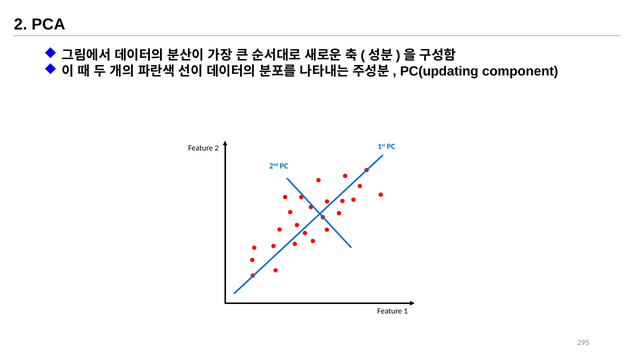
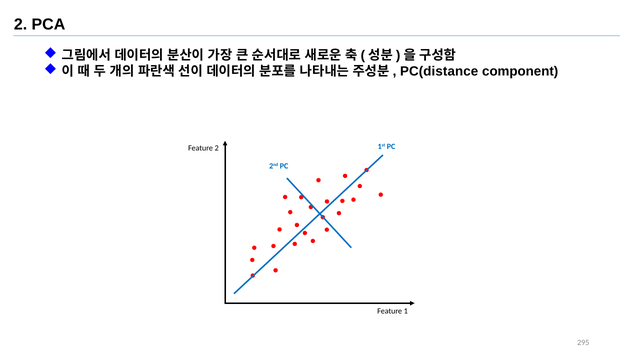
PC(updating: PC(updating -> PC(distance
